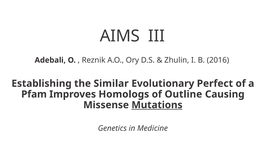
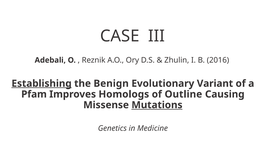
AIMS: AIMS -> CASE
Establishing underline: none -> present
Similar: Similar -> Benign
Perfect: Perfect -> Variant
